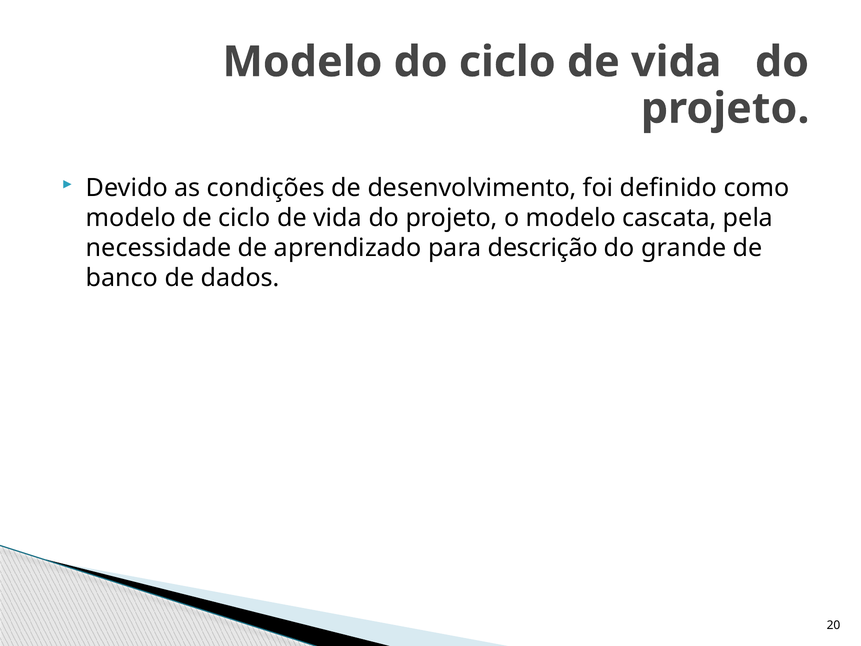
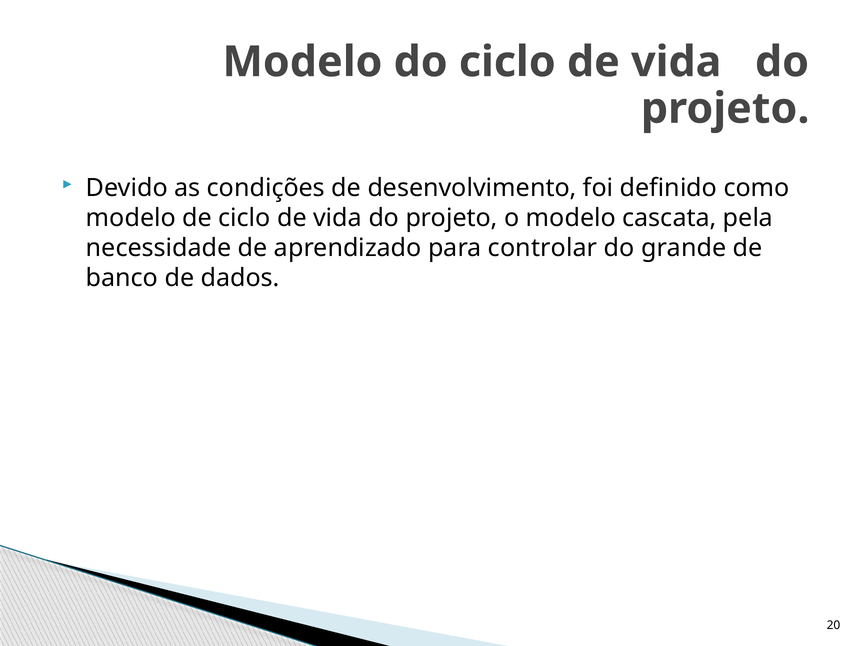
descrição: descrição -> controlar
